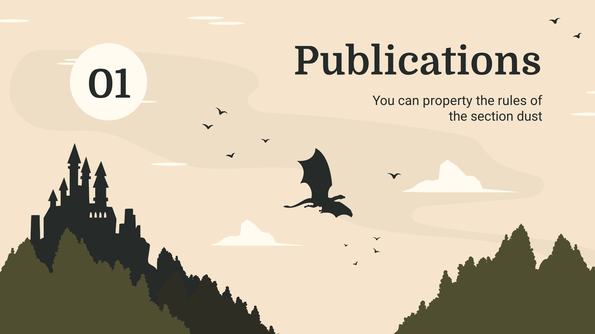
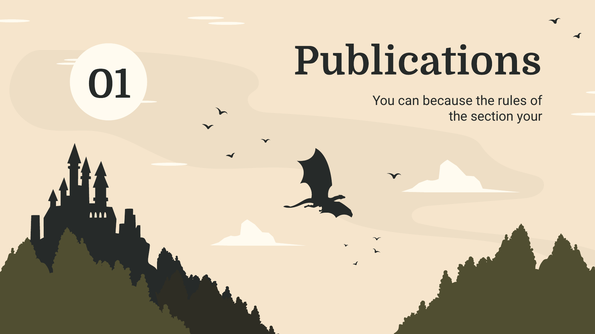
property: property -> because
dust: dust -> your
